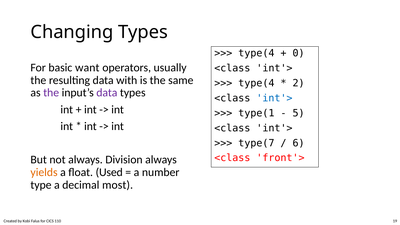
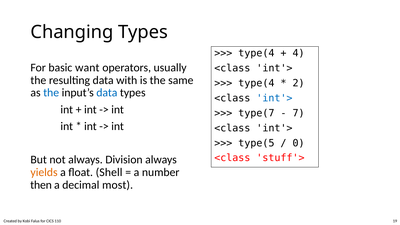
0: 0 -> 4
the at (51, 93) colour: purple -> blue
data at (107, 93) colour: purple -> blue
type(1: type(1 -> type(7
5: 5 -> 7
type(7: type(7 -> type(5
6: 6 -> 0
front'>: front'> -> stuff'>
Used: Used -> Shell
type: type -> then
